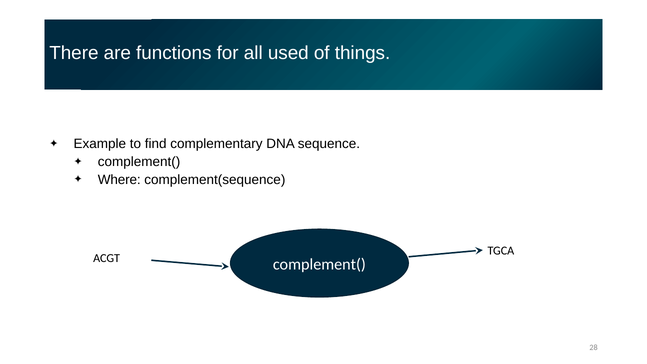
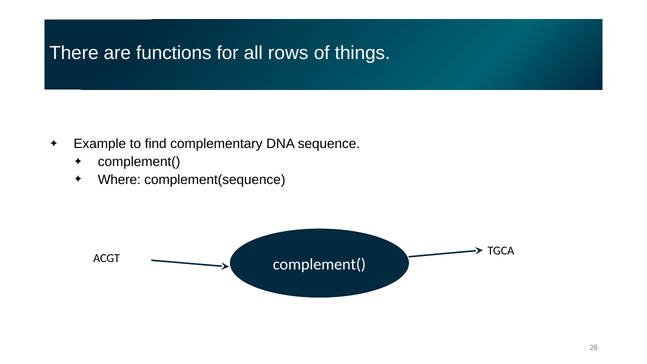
used: used -> rows
